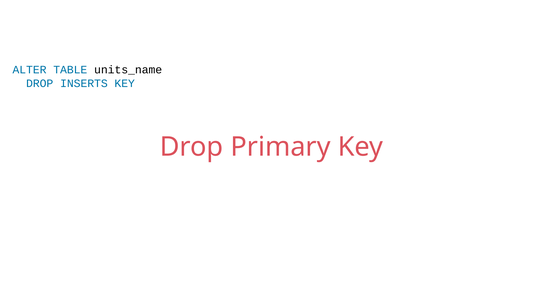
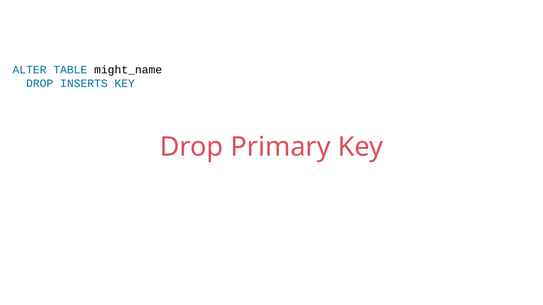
units_name: units_name -> might_name
